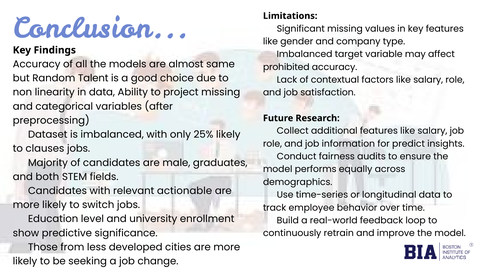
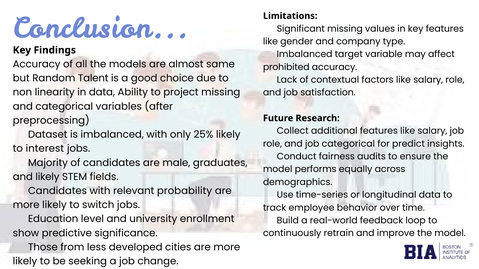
job information: information -> categorical
clauses: clauses -> interest
and both: both -> likely
actionable: actionable -> probability
